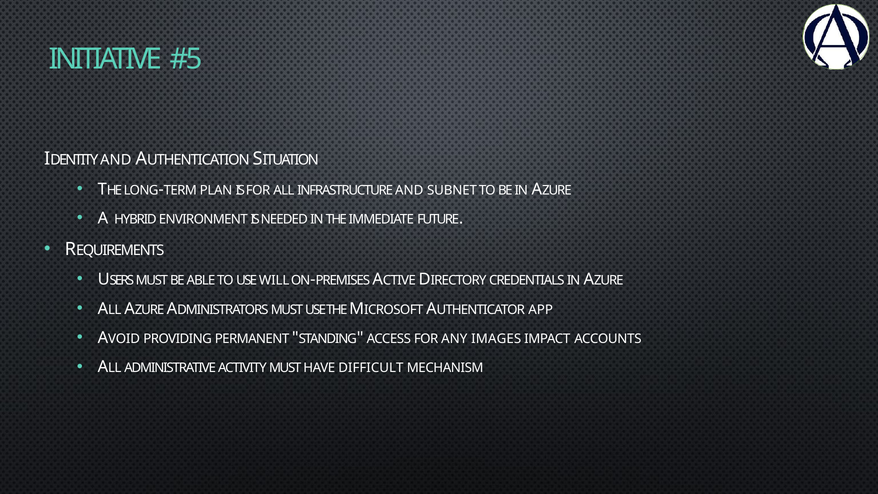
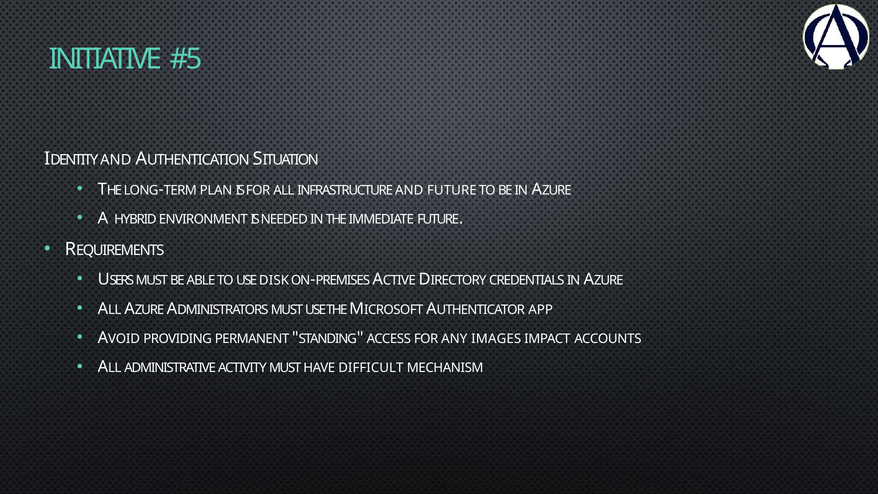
AND SUBNET: SUBNET -> FUTURE
WILL: WILL -> DISK
